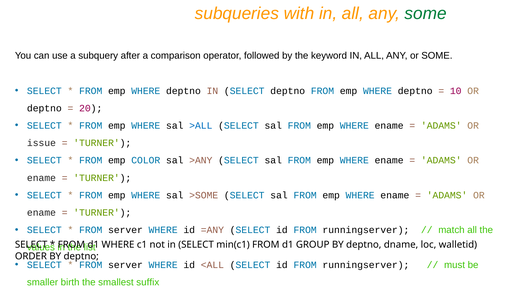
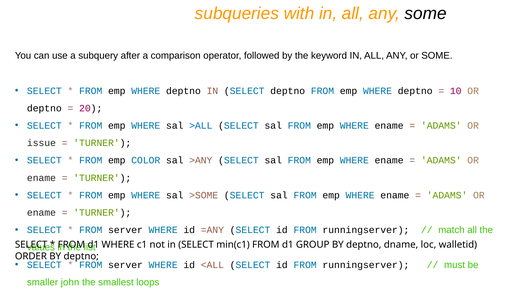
some at (426, 13) colour: green -> black
birth: birth -> john
suffix: suffix -> loops
